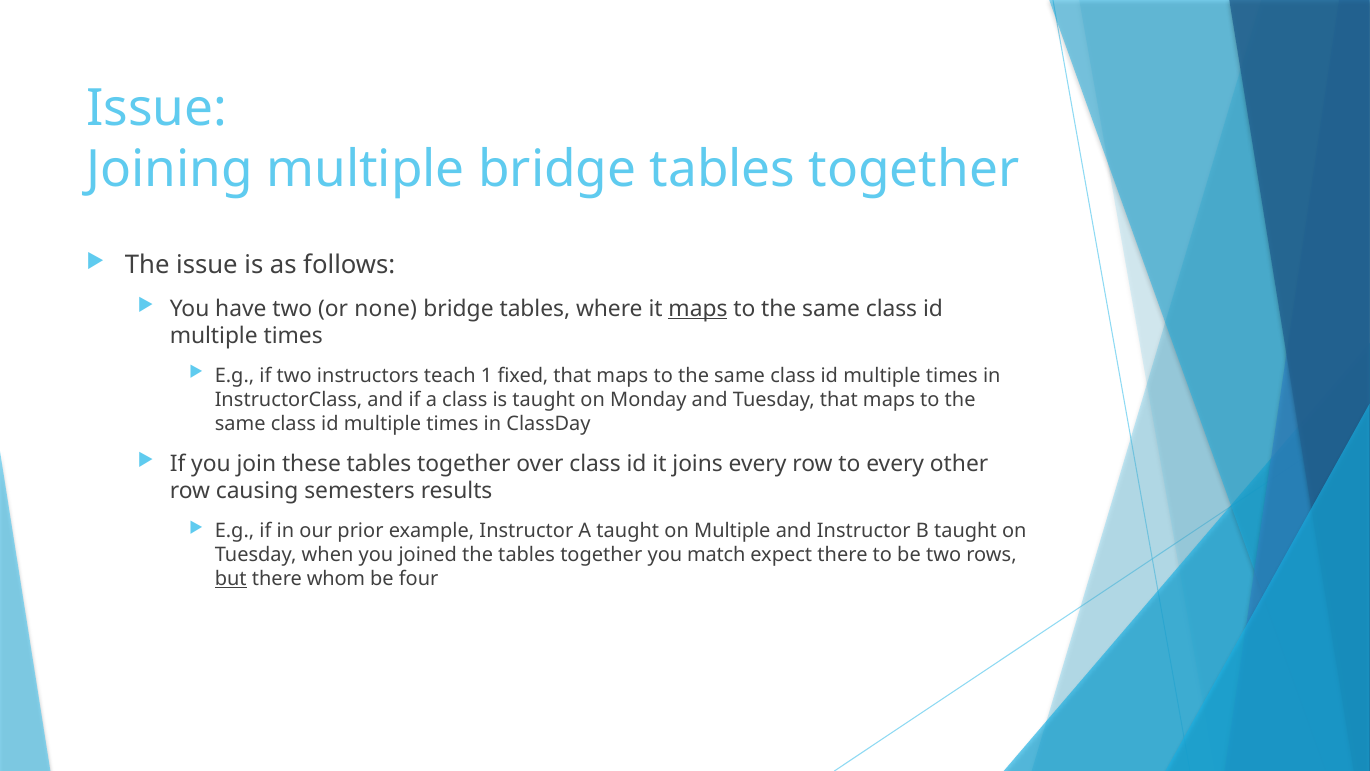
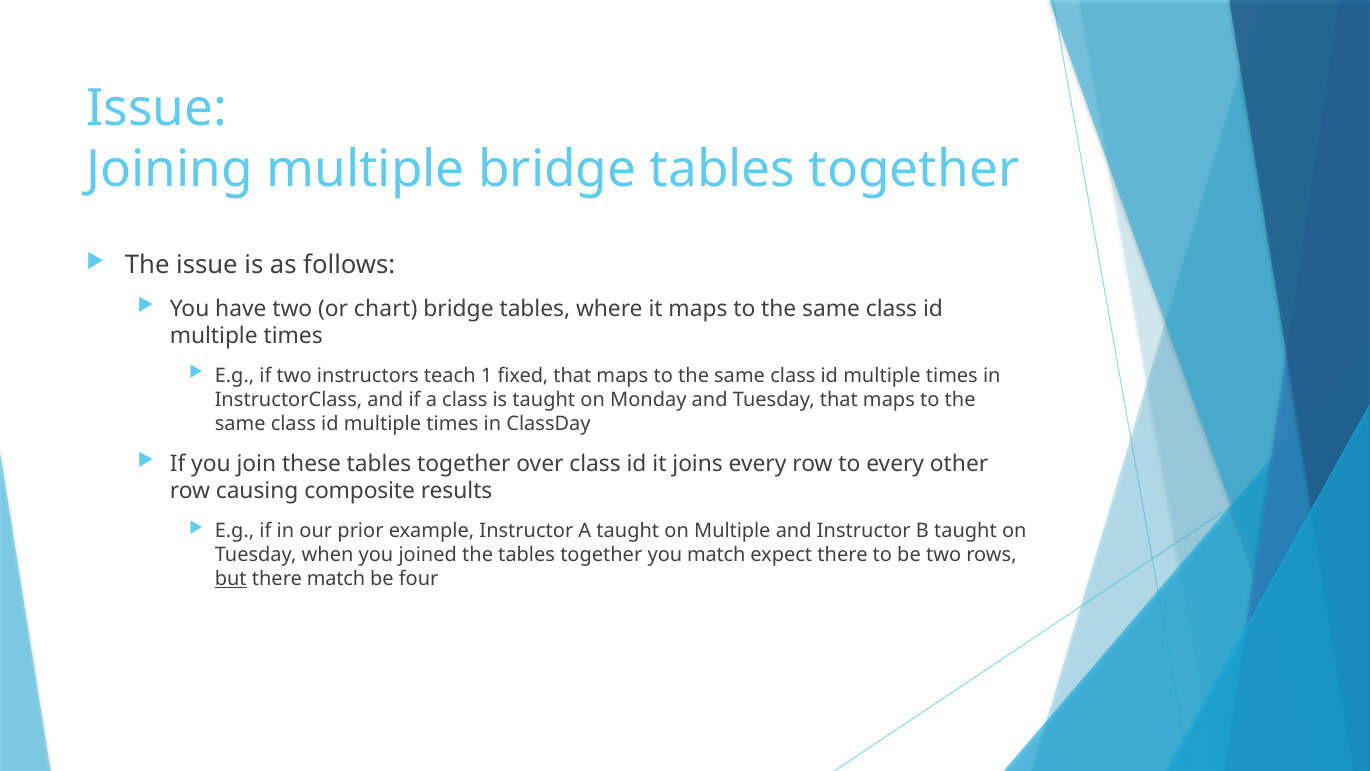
none: none -> chart
maps at (698, 308) underline: present -> none
semesters: semesters -> composite
there whom: whom -> match
